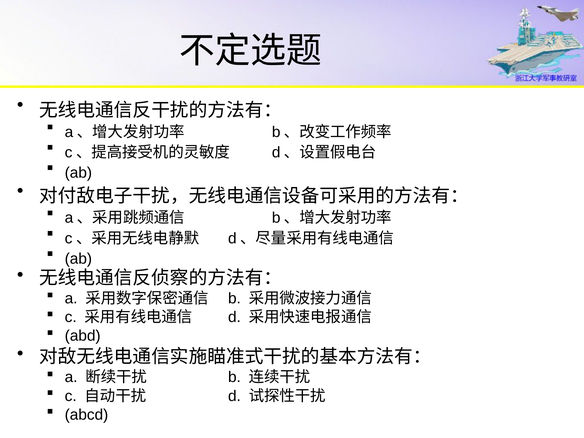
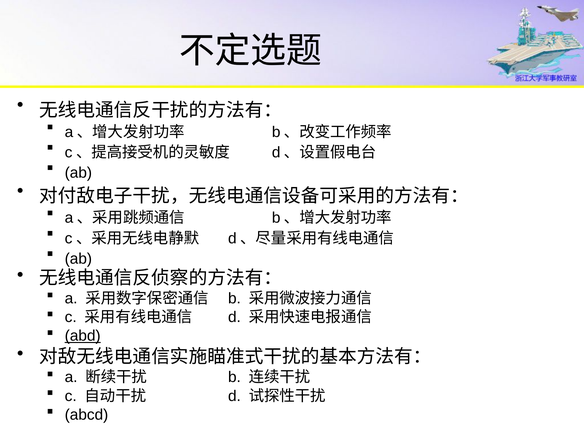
abd underline: none -> present
